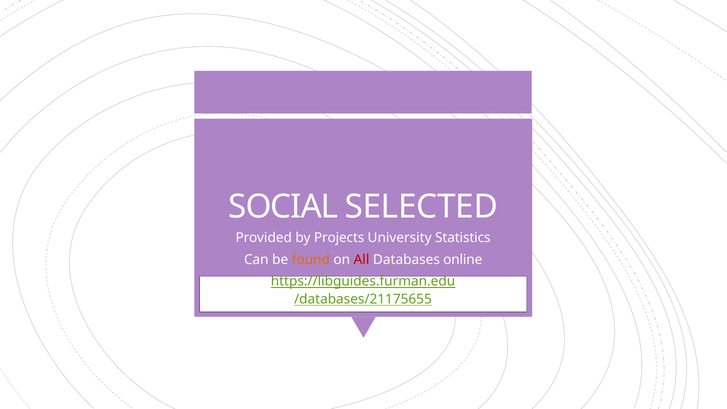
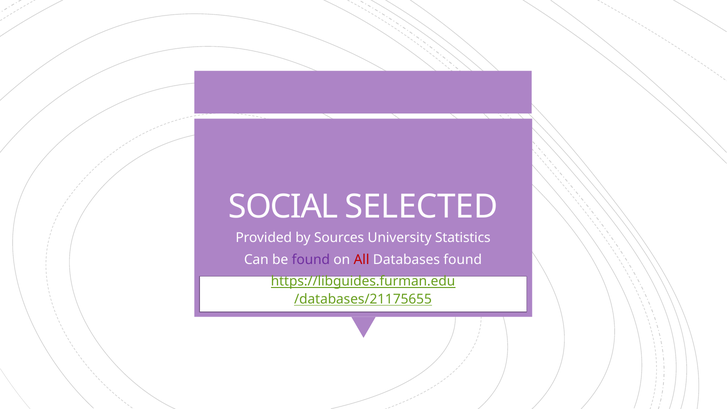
Projects: Projects -> Sources
found at (311, 260) colour: orange -> purple
Databases online: online -> found
